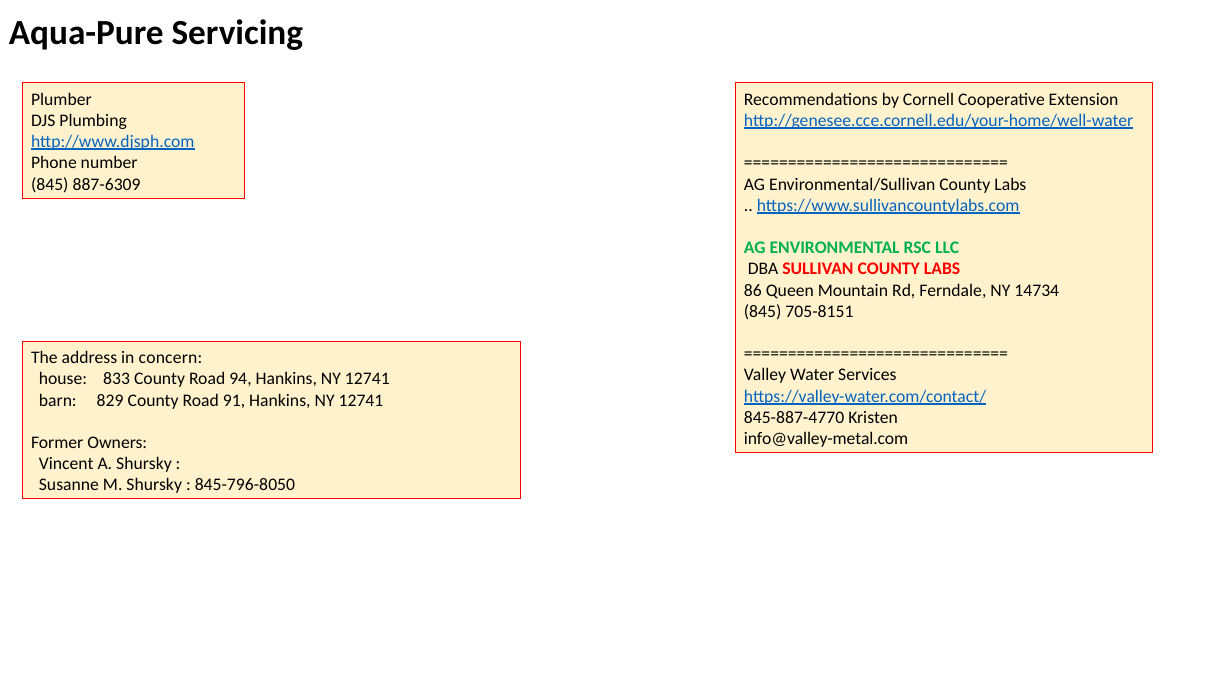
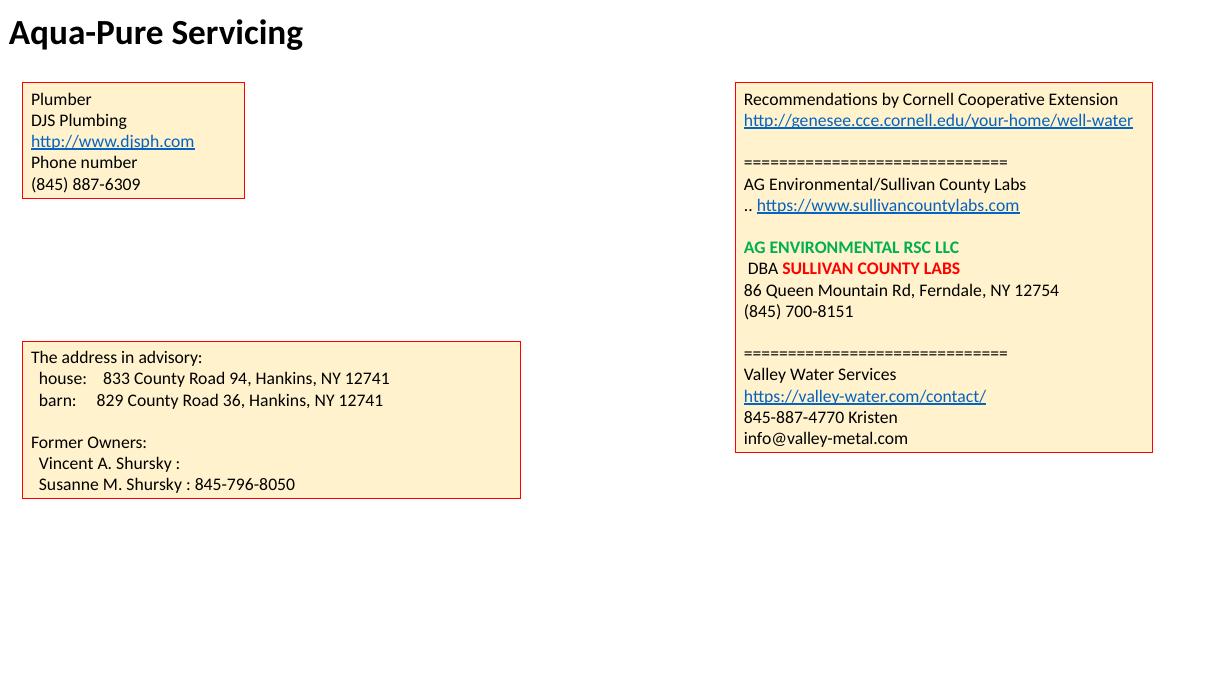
14734: 14734 -> 12754
705-8151: 705-8151 -> 700-8151
concern: concern -> advisory
91: 91 -> 36
